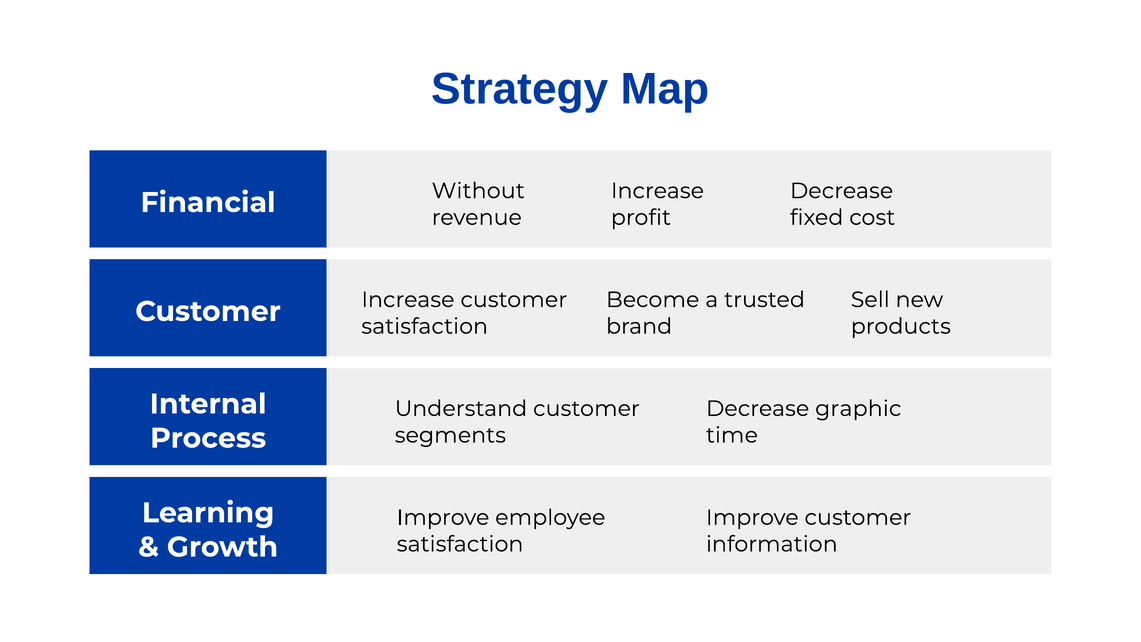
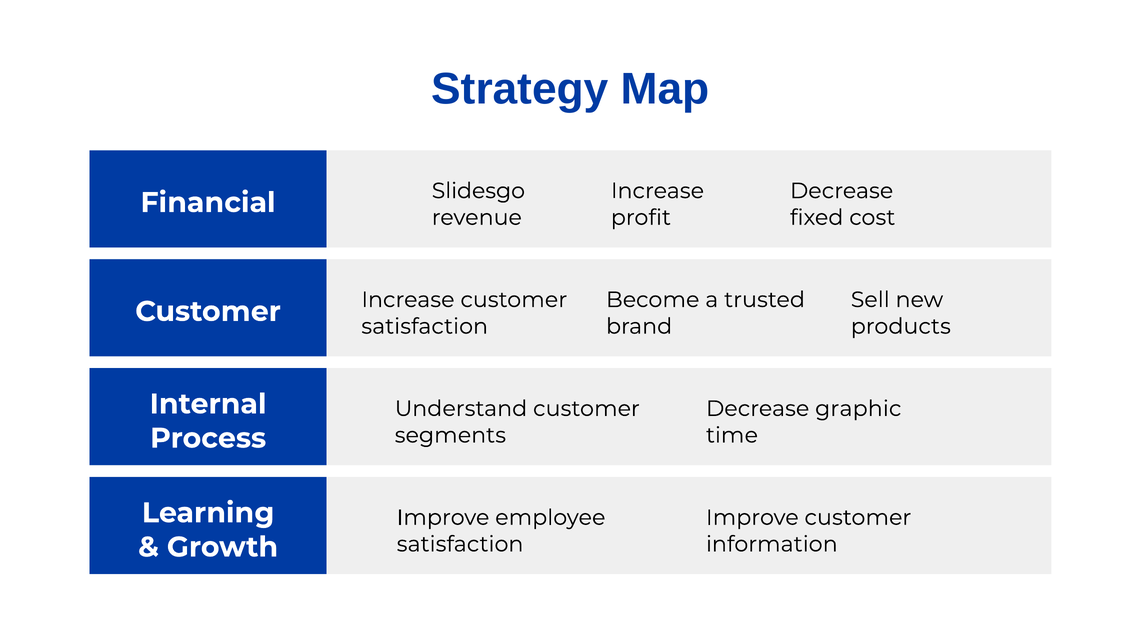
Without: Without -> Slidesgo
